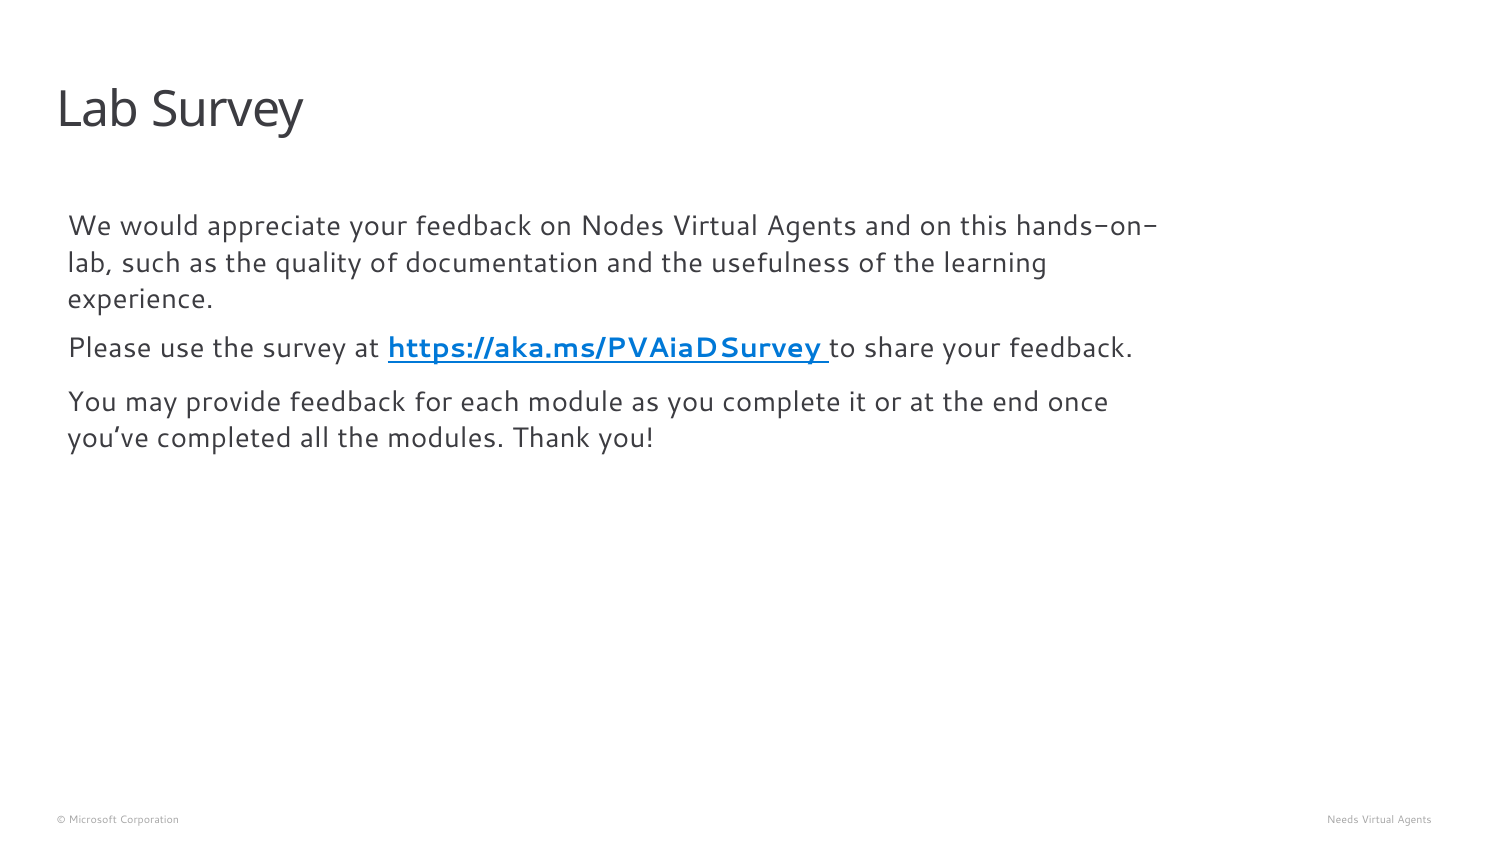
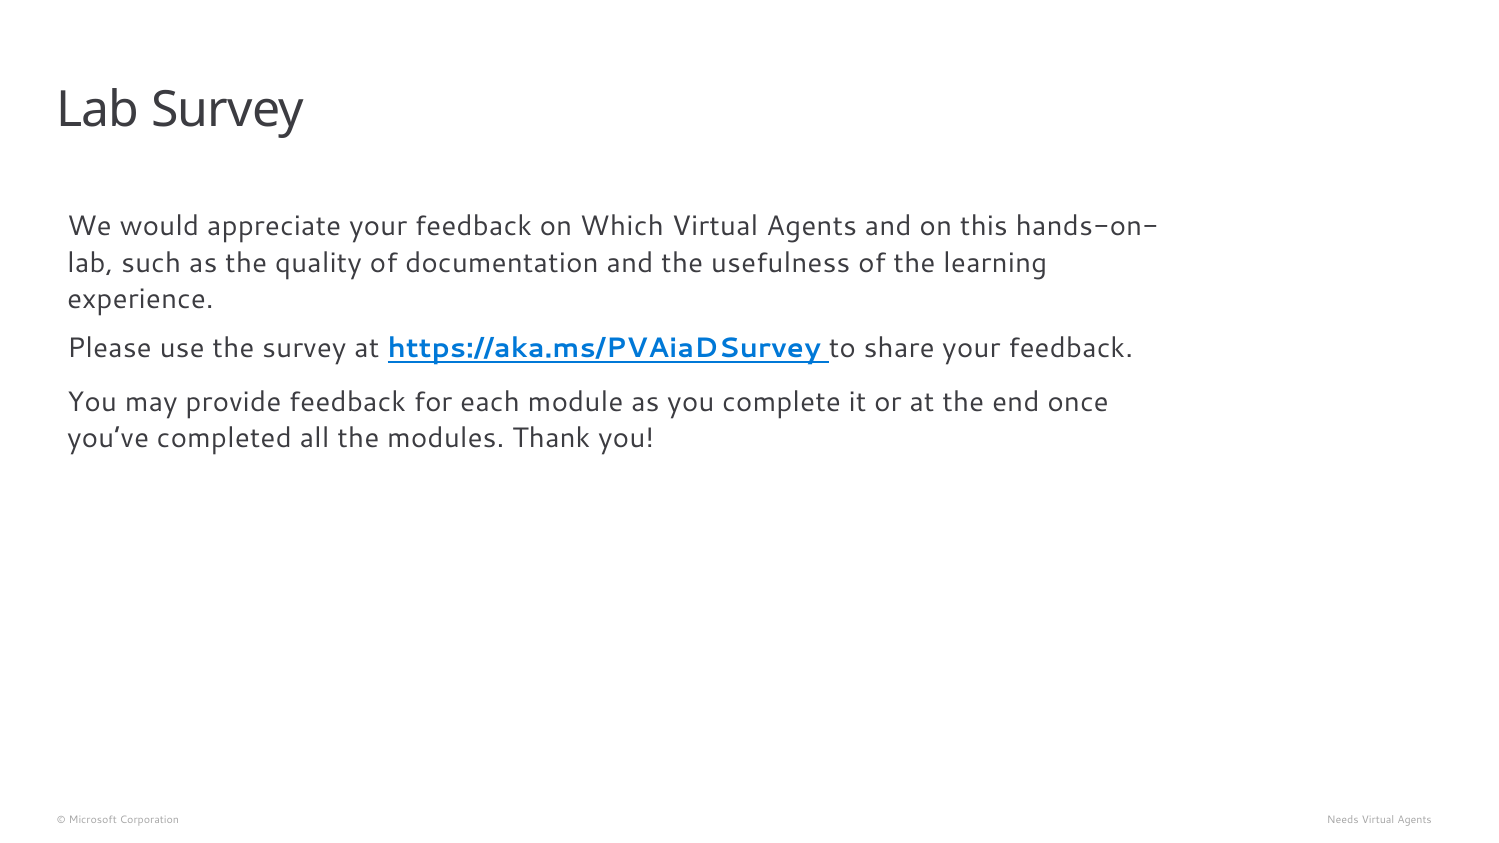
Nodes: Nodes -> Which
